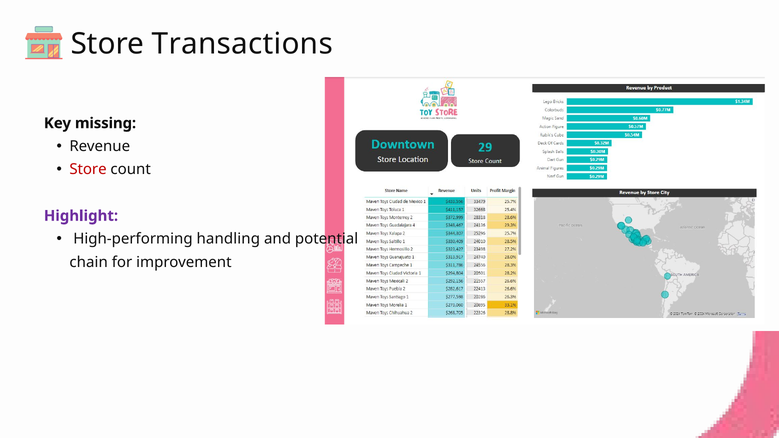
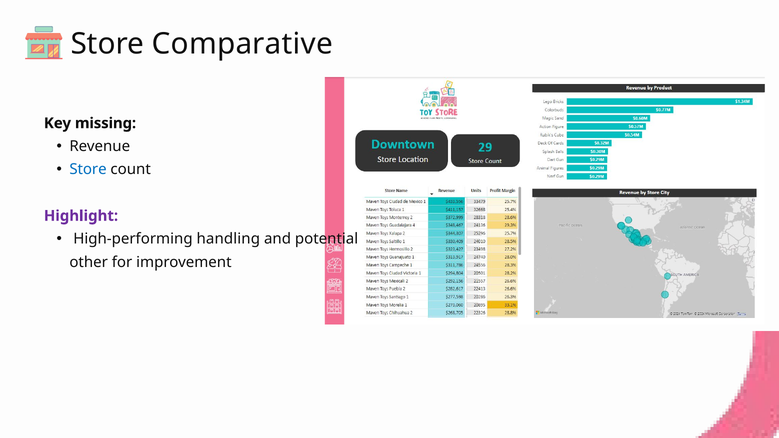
Transactions: Transactions -> Comparative
Store at (88, 170) colour: red -> blue
chain: chain -> other
